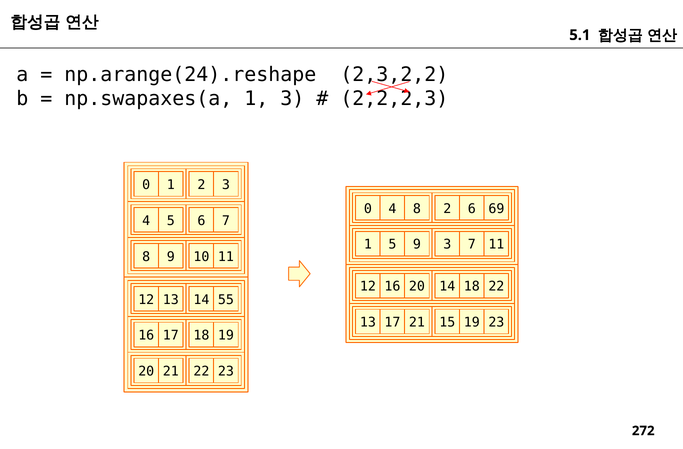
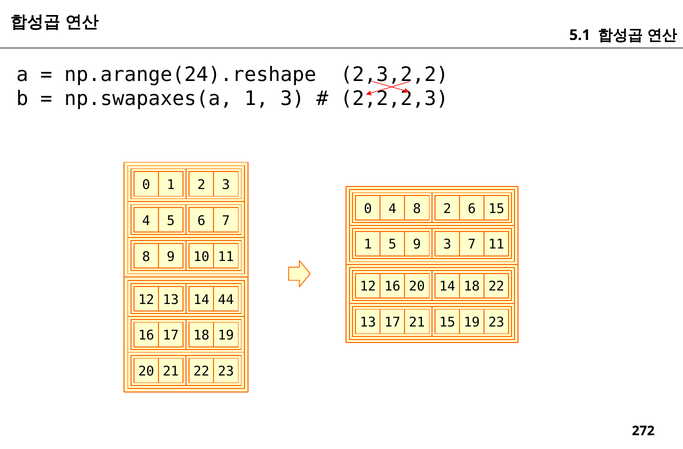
6 69: 69 -> 15
55: 55 -> 44
